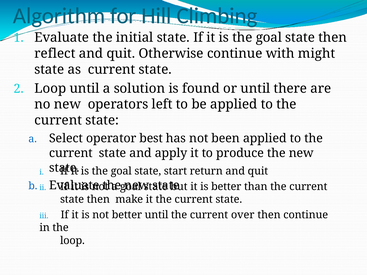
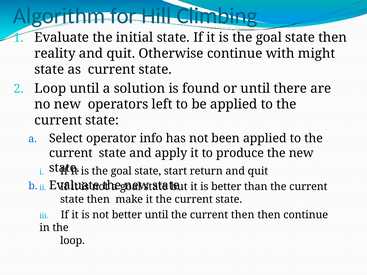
reflect: reflect -> reality
best: best -> info
current over: over -> then
